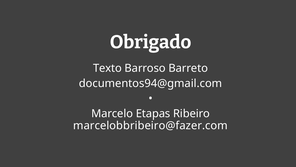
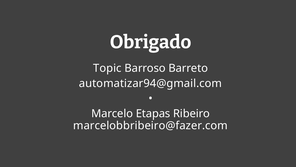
Texto: Texto -> Topic
documentos94@gmail.com: documentos94@gmail.com -> automatizar94@gmail.com
